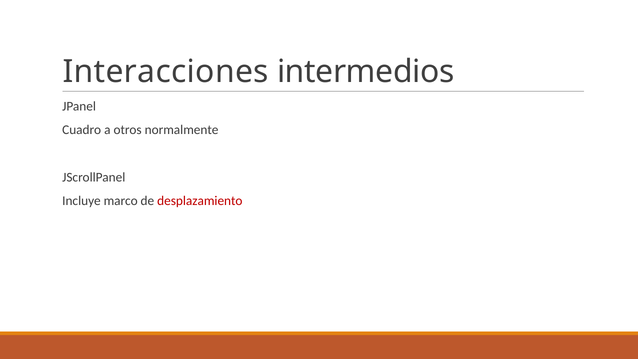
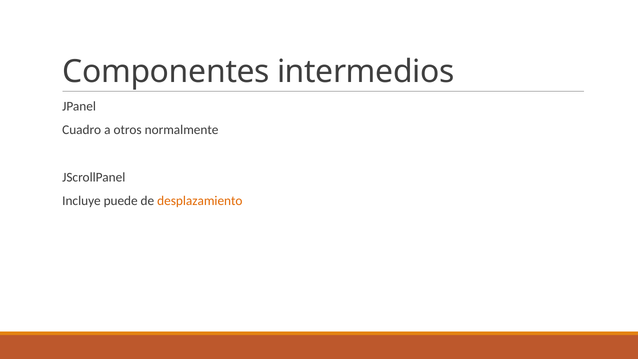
Interacciones: Interacciones -> Componentes
marco: marco -> puede
desplazamiento colour: red -> orange
